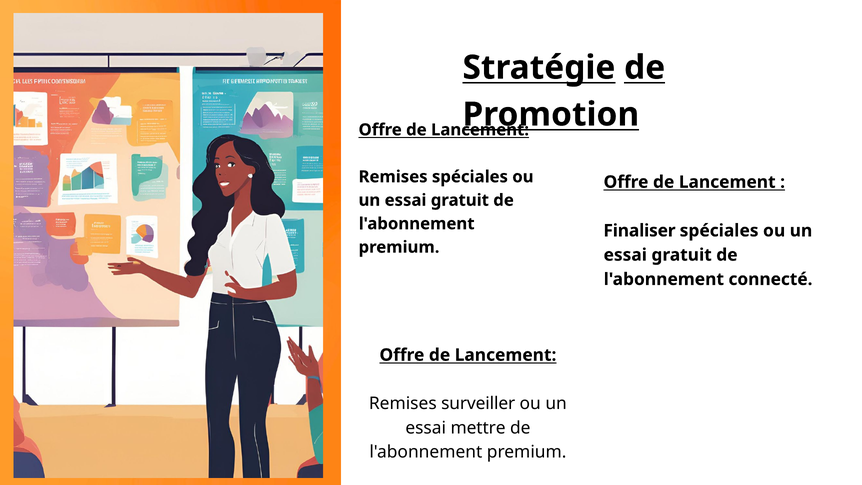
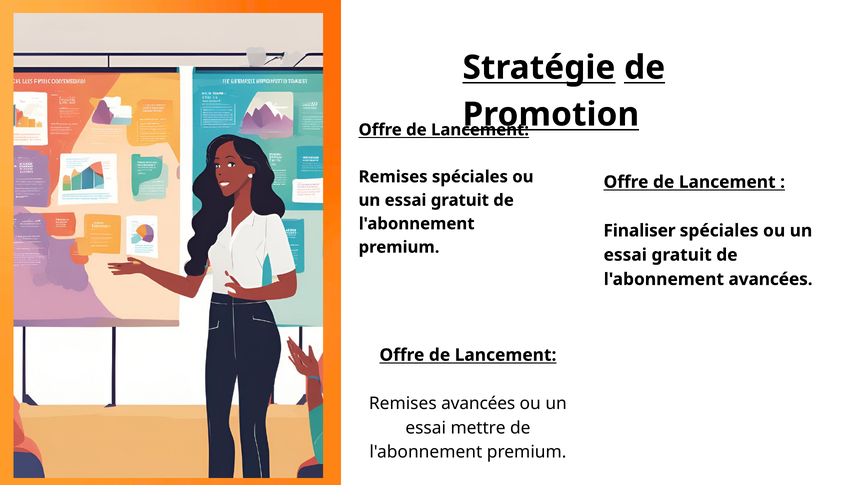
l'abonnement connecté: connecté -> avancées
Remises surveiller: surveiller -> avancées
